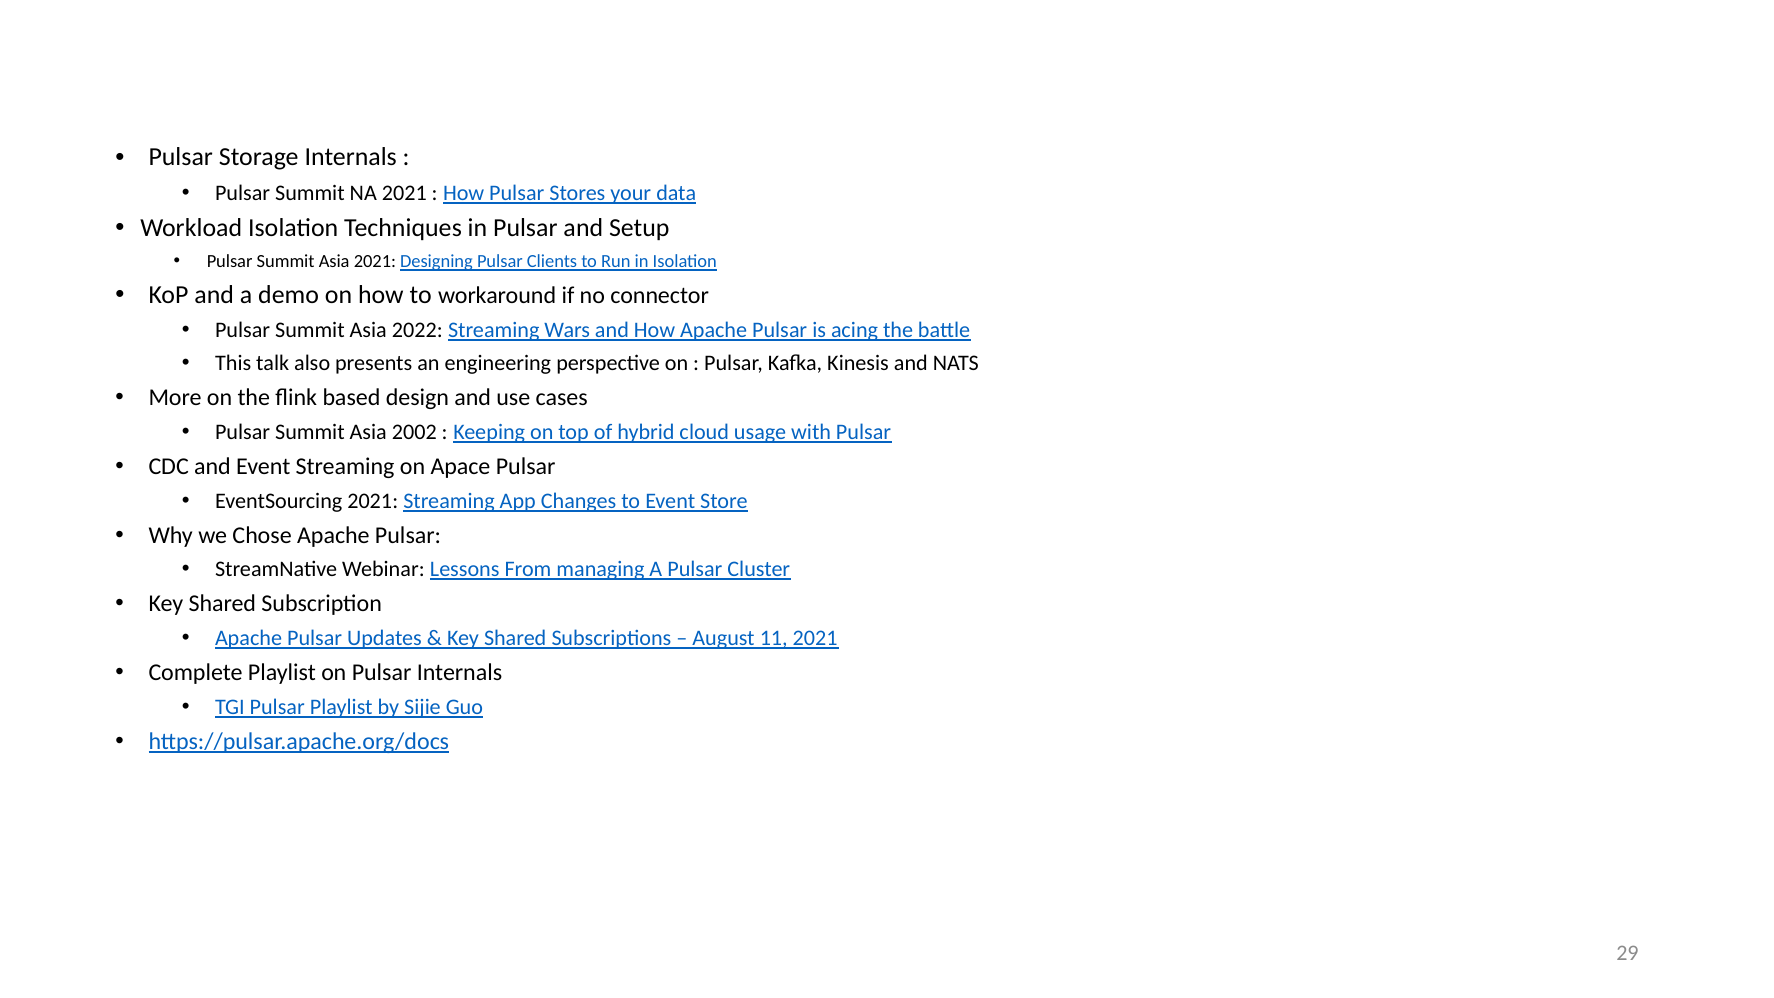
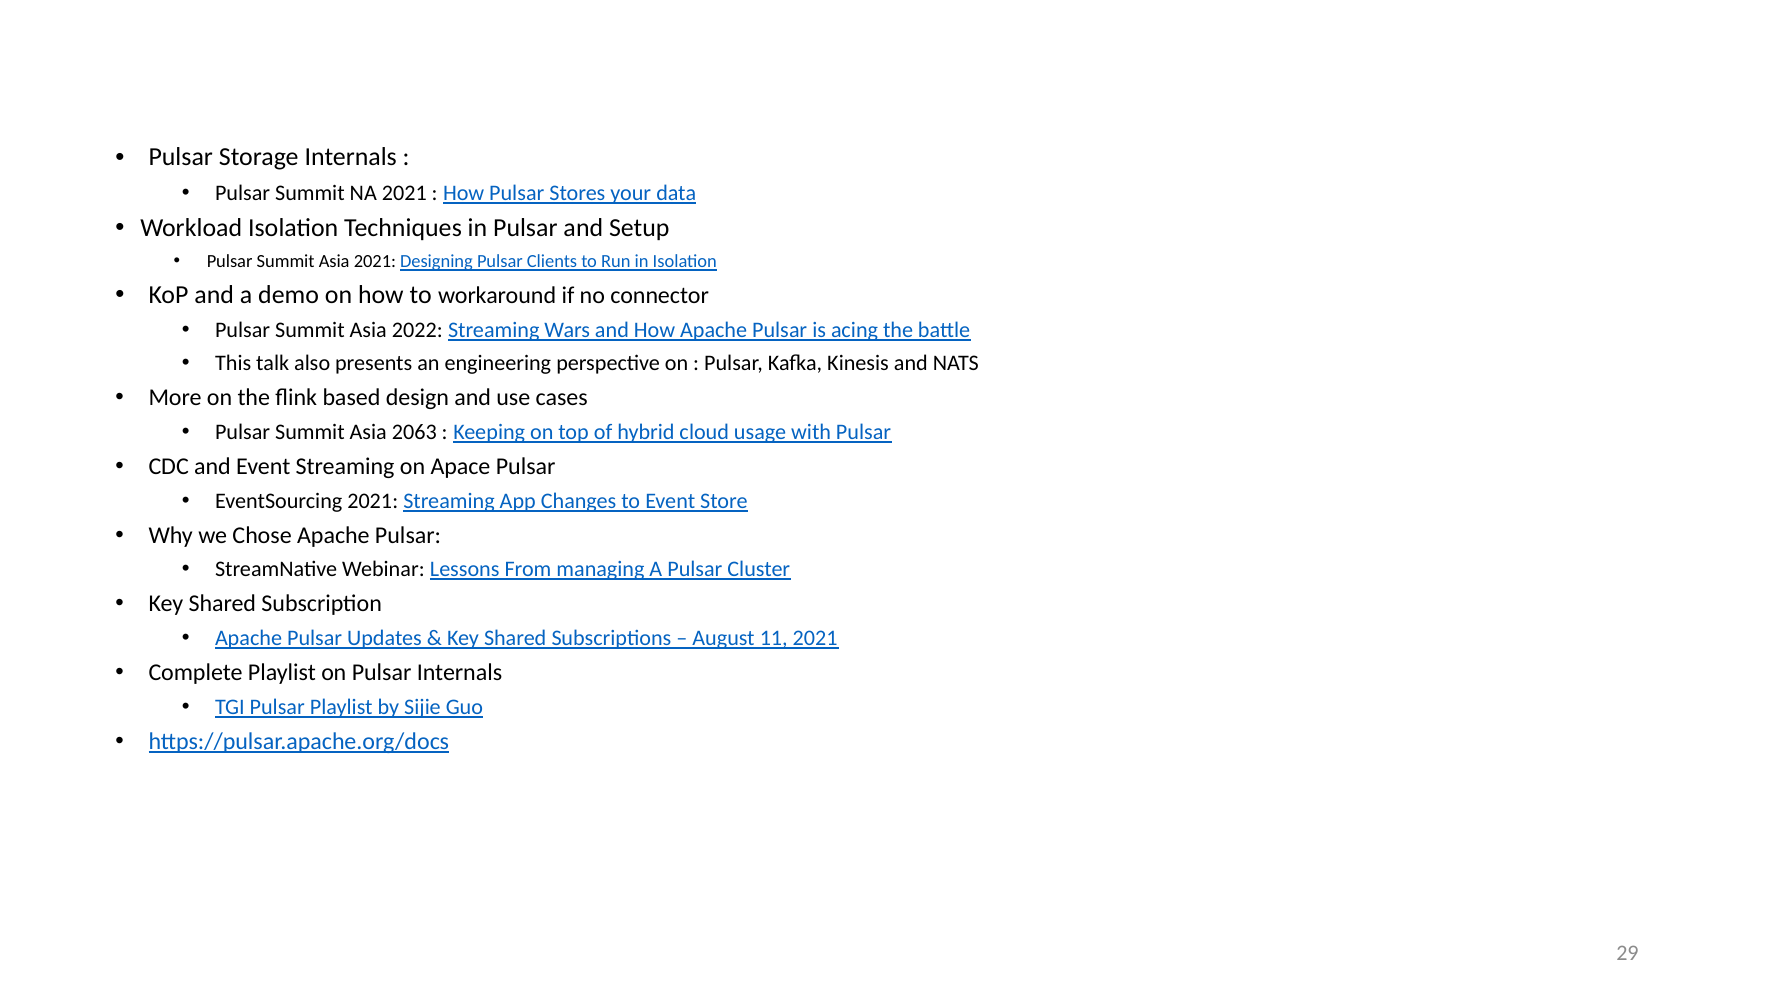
2002: 2002 -> 2063
